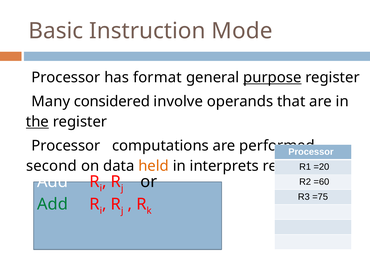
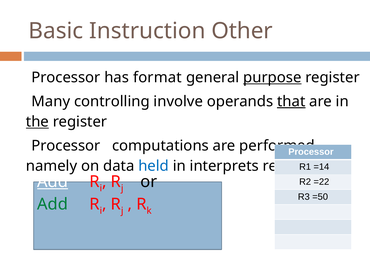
Mode: Mode -> Other
considered: considered -> controlling
that underline: none -> present
second: second -> namely
held colour: orange -> blue
=20: =20 -> =14
Add at (53, 182) underline: none -> present
=60: =60 -> =22
=75: =75 -> =50
